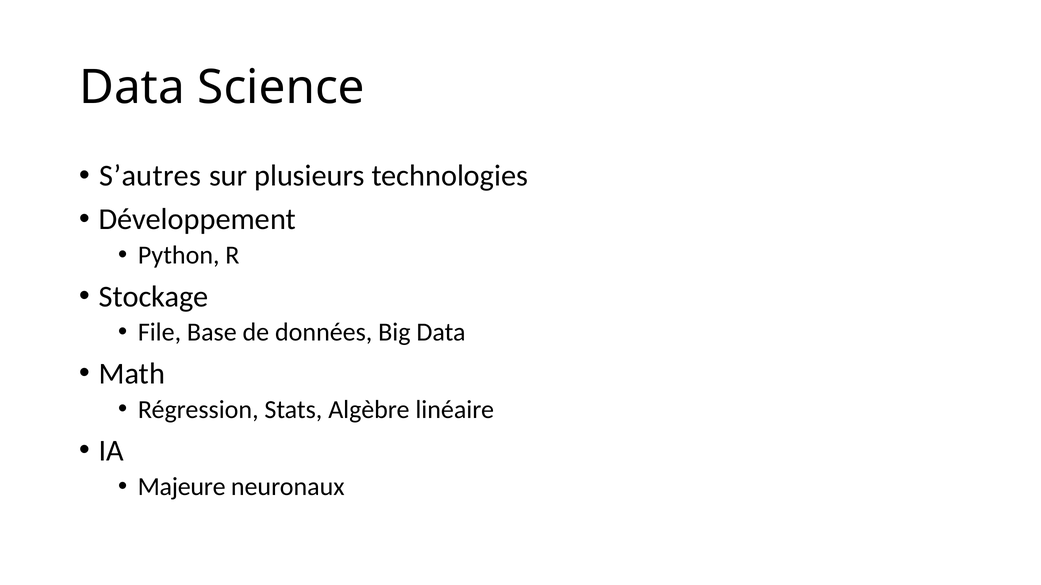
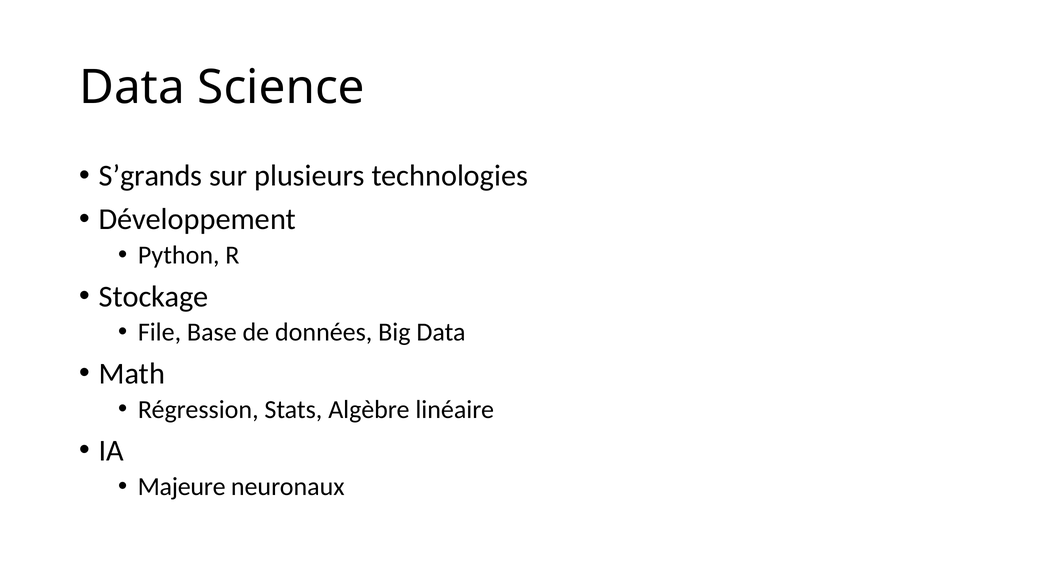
S’autres: S’autres -> S’grands
